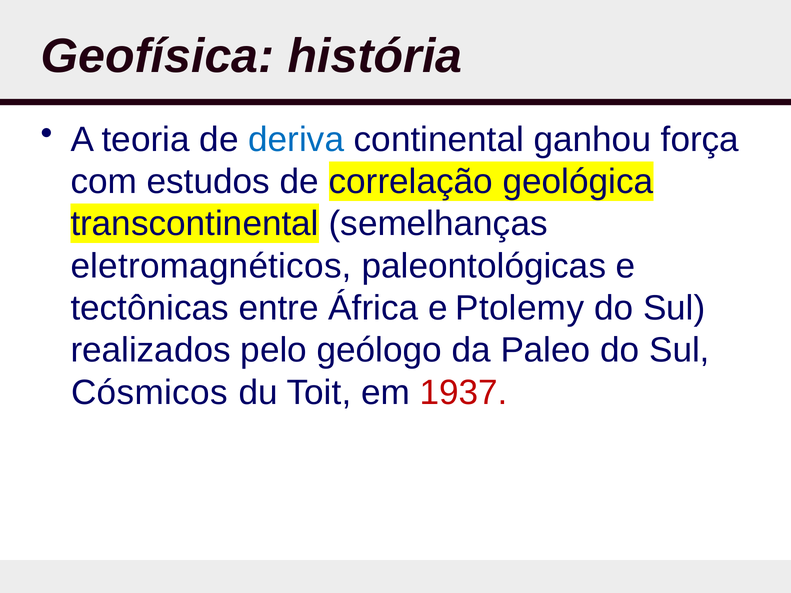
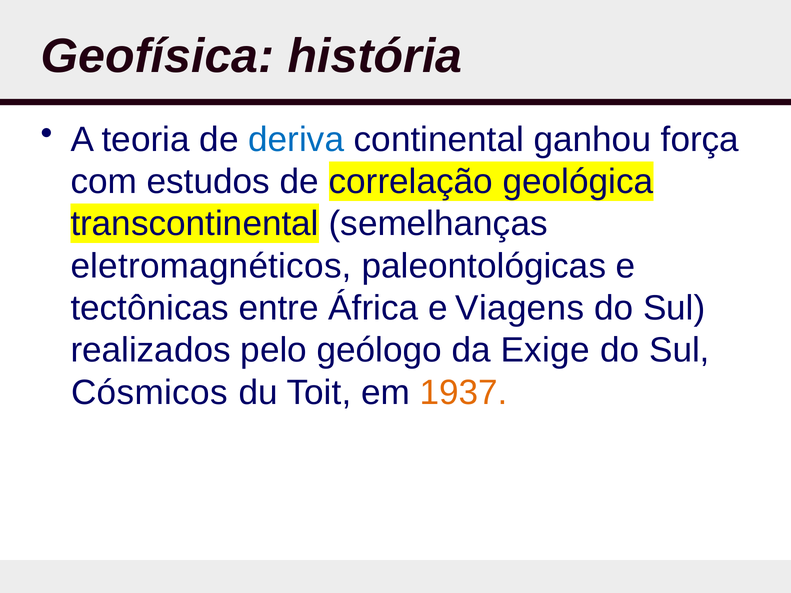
Ptolemy: Ptolemy -> Viagens
Paleo: Paleo -> Exige
1937 colour: red -> orange
